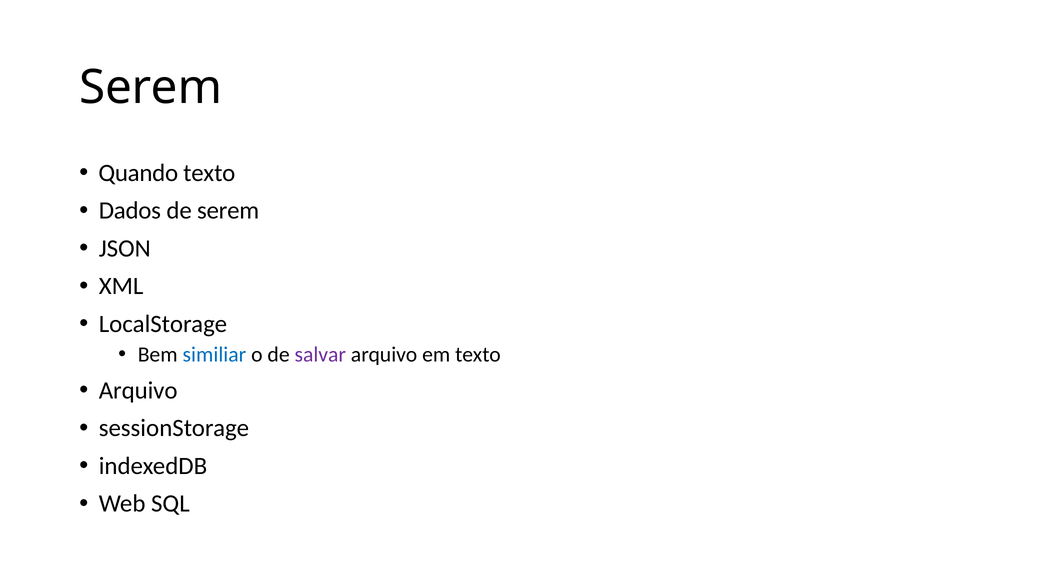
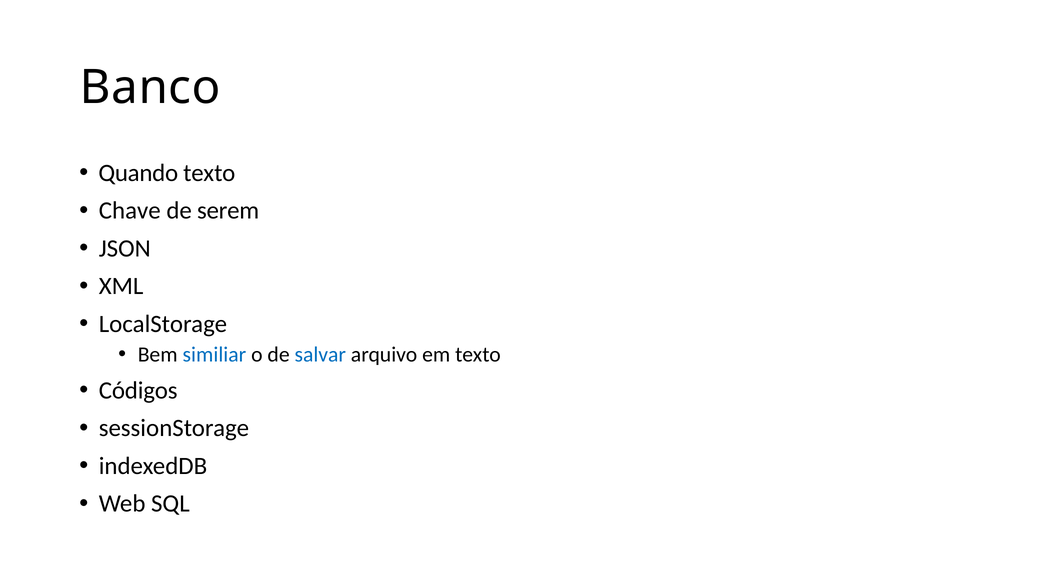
Serem at (151, 87): Serem -> Banco
Dados: Dados -> Chave
salvar colour: purple -> blue
Arquivo at (138, 390): Arquivo -> Códigos
